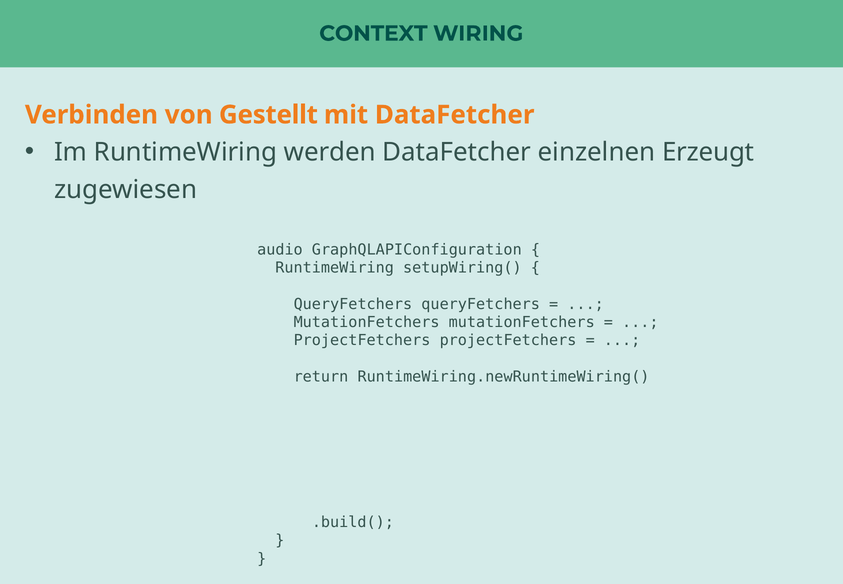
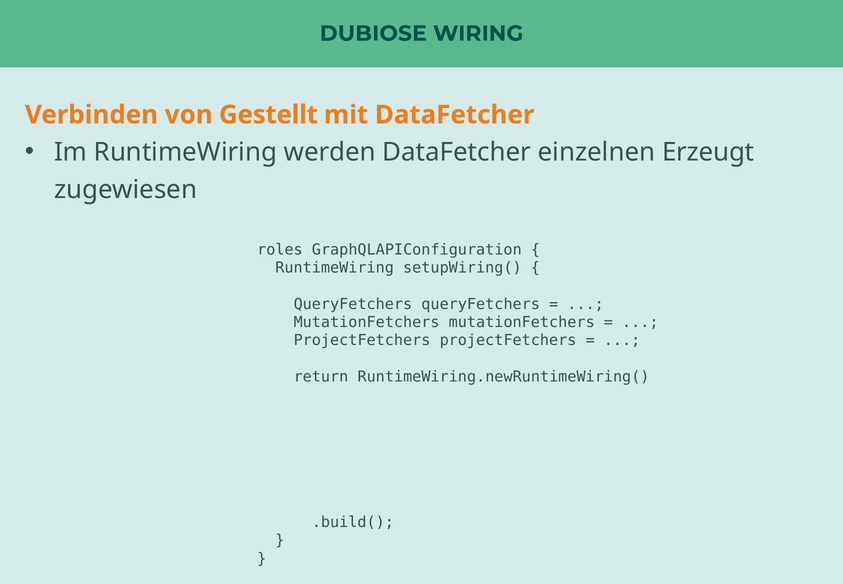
CONTEXT: CONTEXT -> DUBIOSE
audio: audio -> roles
